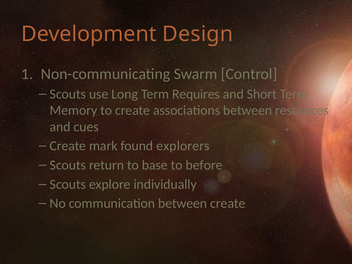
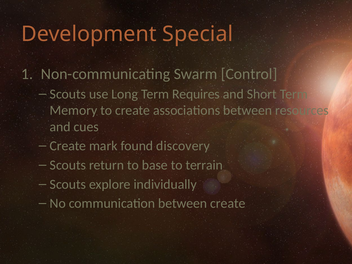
Design: Design -> Special
explorers: explorers -> discovery
before: before -> terrain
